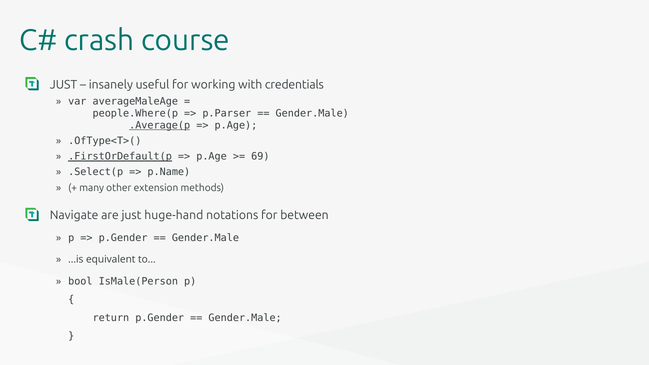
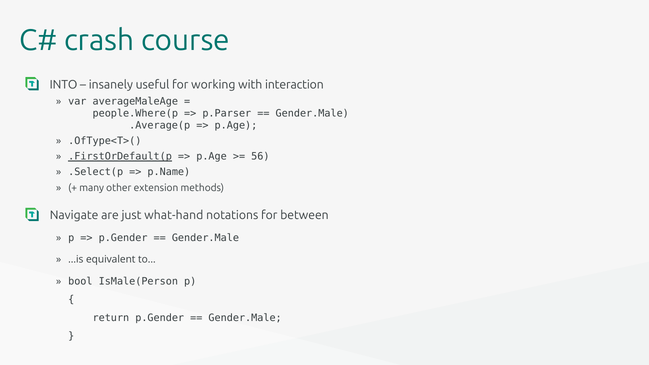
JUST at (63, 85): JUST -> INTO
credentials: credentials -> interaction
.Average(p underline: present -> none
69: 69 -> 56
huge-hand: huge-hand -> what-hand
